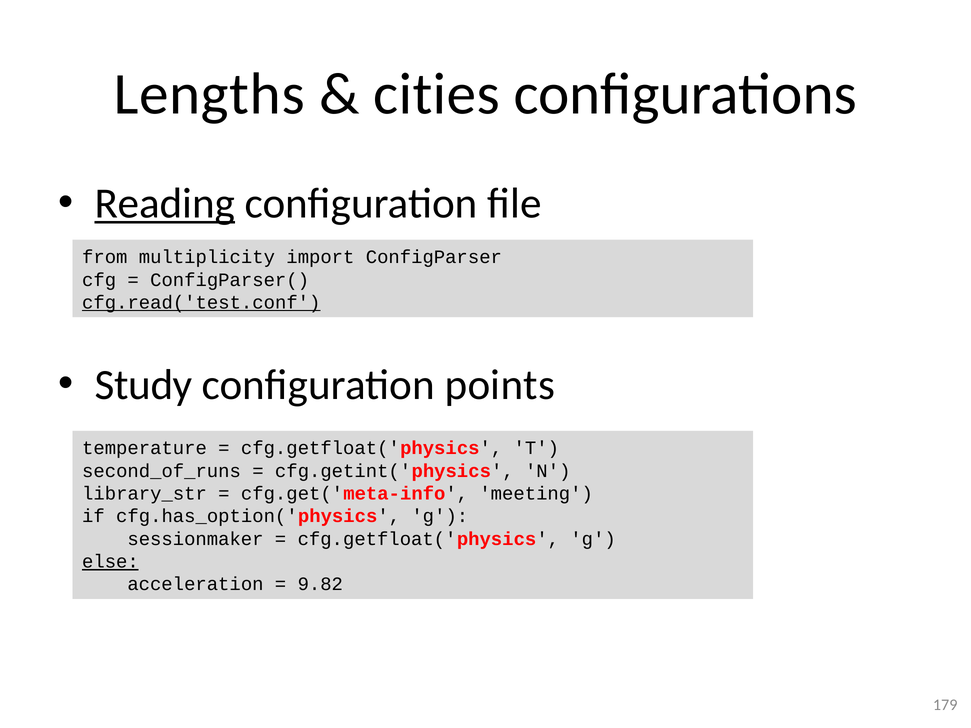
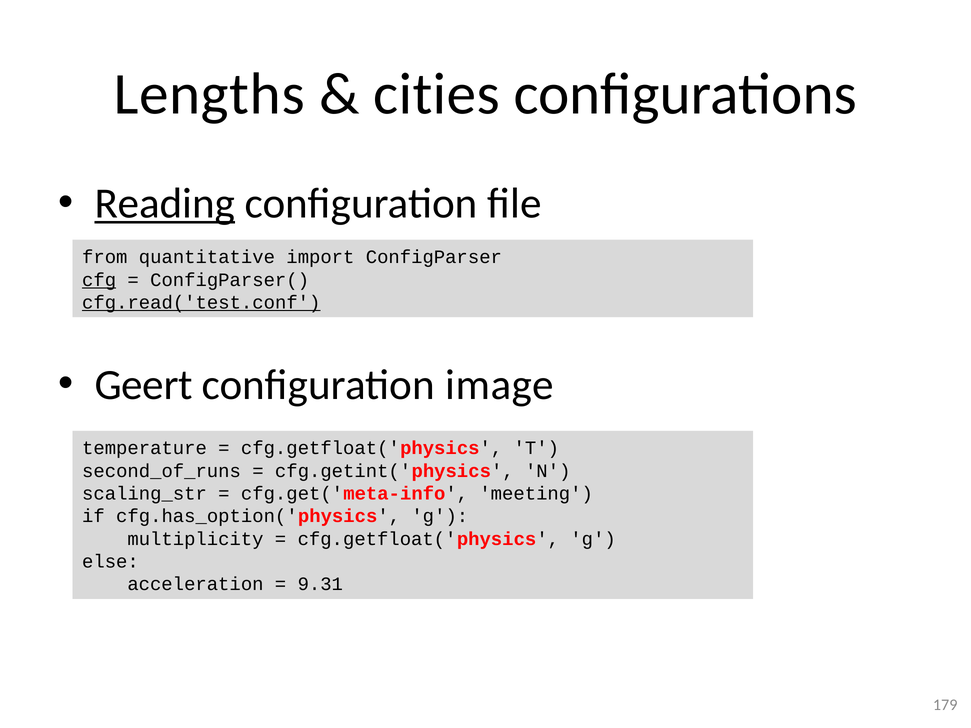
multiplicity: multiplicity -> quantitative
cfg underline: none -> present
Study: Study -> Geert
points: points -> image
library_str: library_str -> scaling_str
sessionmaker: sessionmaker -> multiplicity
else underline: present -> none
9.82: 9.82 -> 9.31
